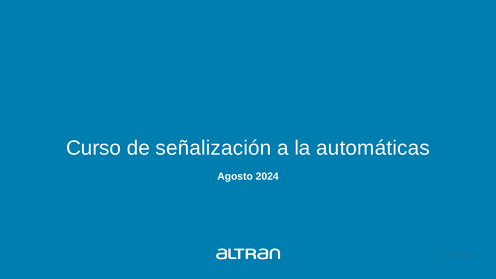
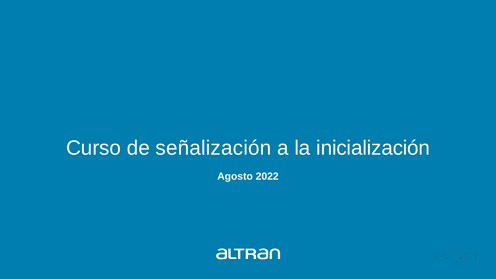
automáticas: automáticas -> inicialización
2024: 2024 -> 2022
